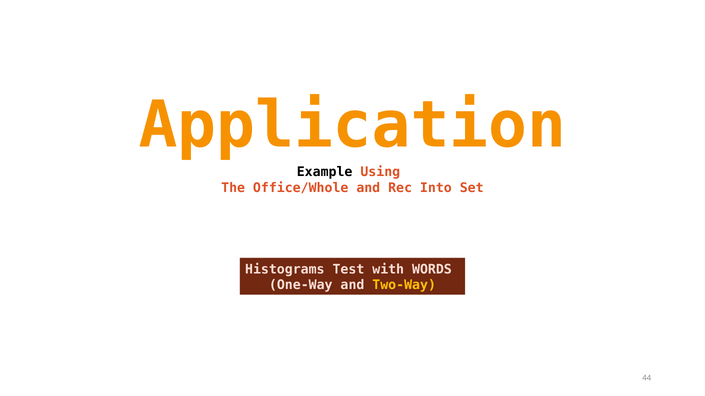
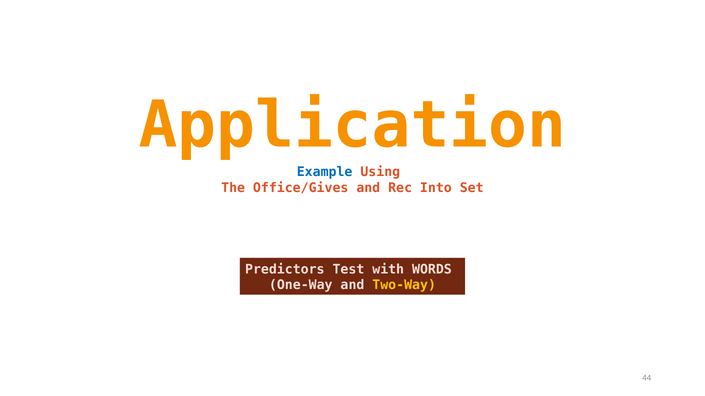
Example colour: black -> blue
Office/Whole: Office/Whole -> Office/Gives
Histograms: Histograms -> Predictors
